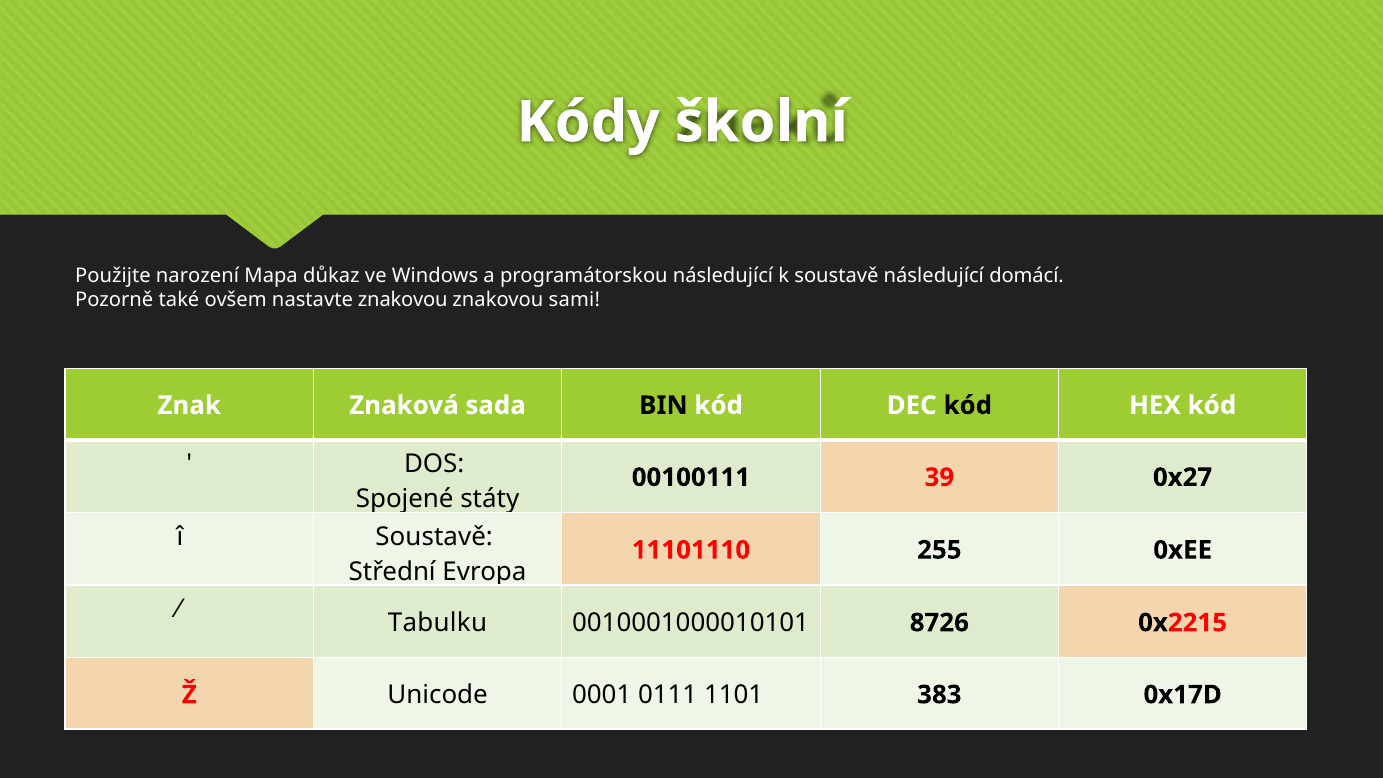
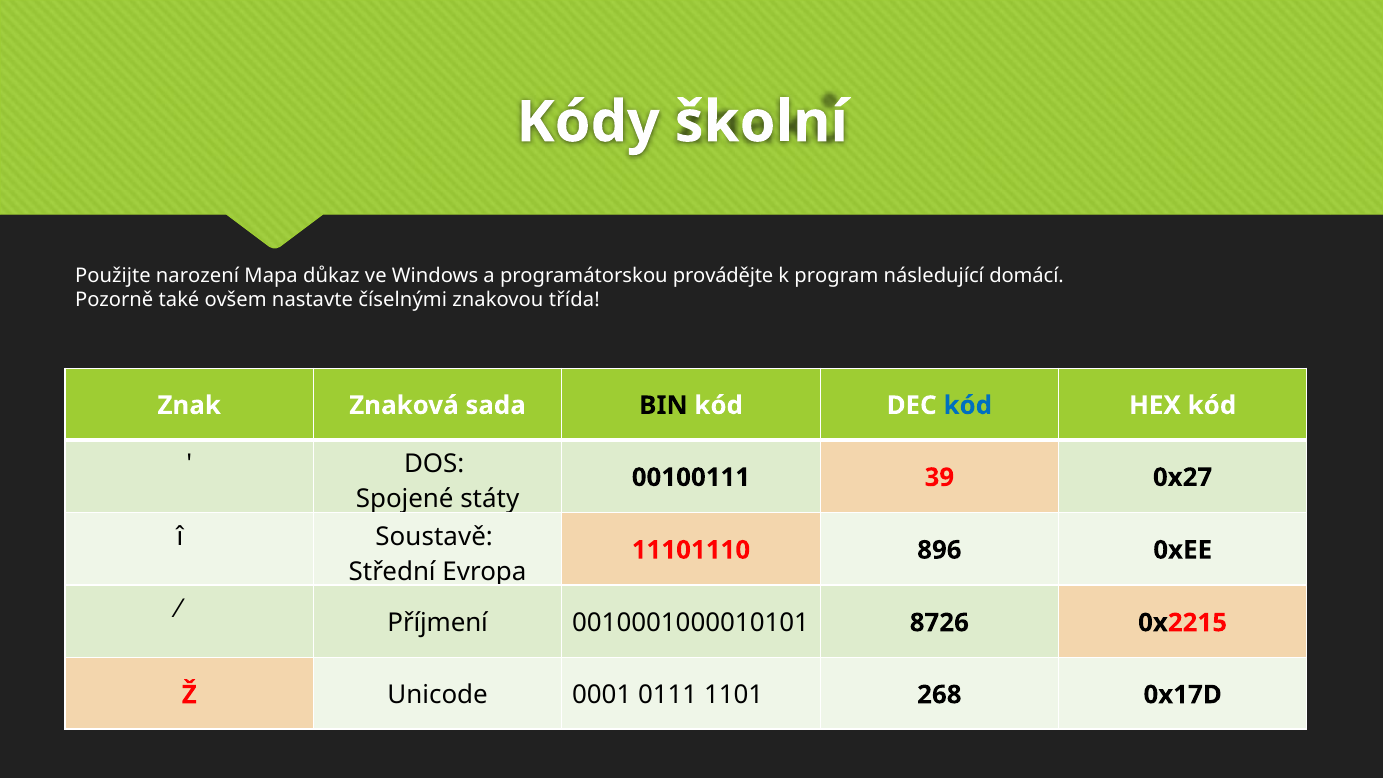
programátorskou následující: následující -> provádějte
k soustavě: soustavě -> program
nastavte znakovou: znakovou -> číselnými
sami: sami -> třída
kód at (968, 405) colour: black -> blue
255: 255 -> 896
Tabulku: Tabulku -> Příjmení
383: 383 -> 268
